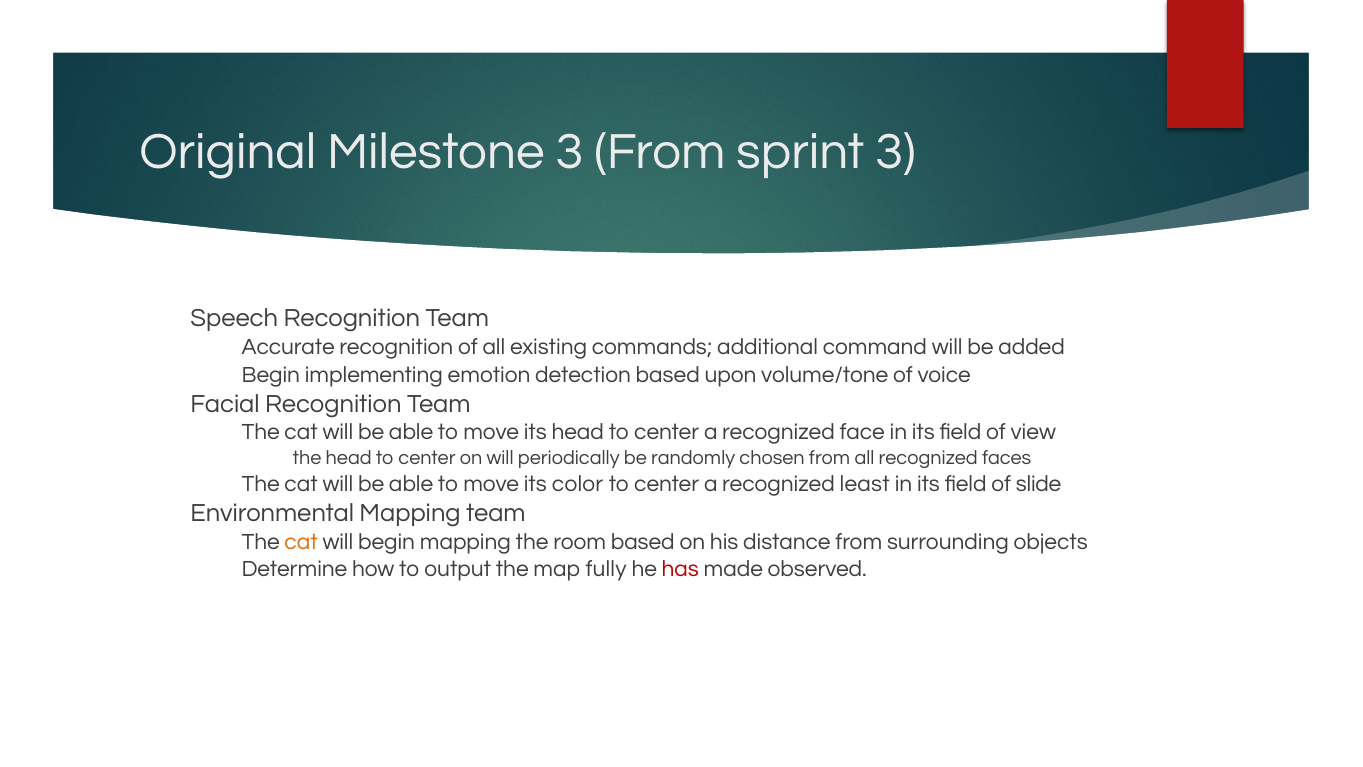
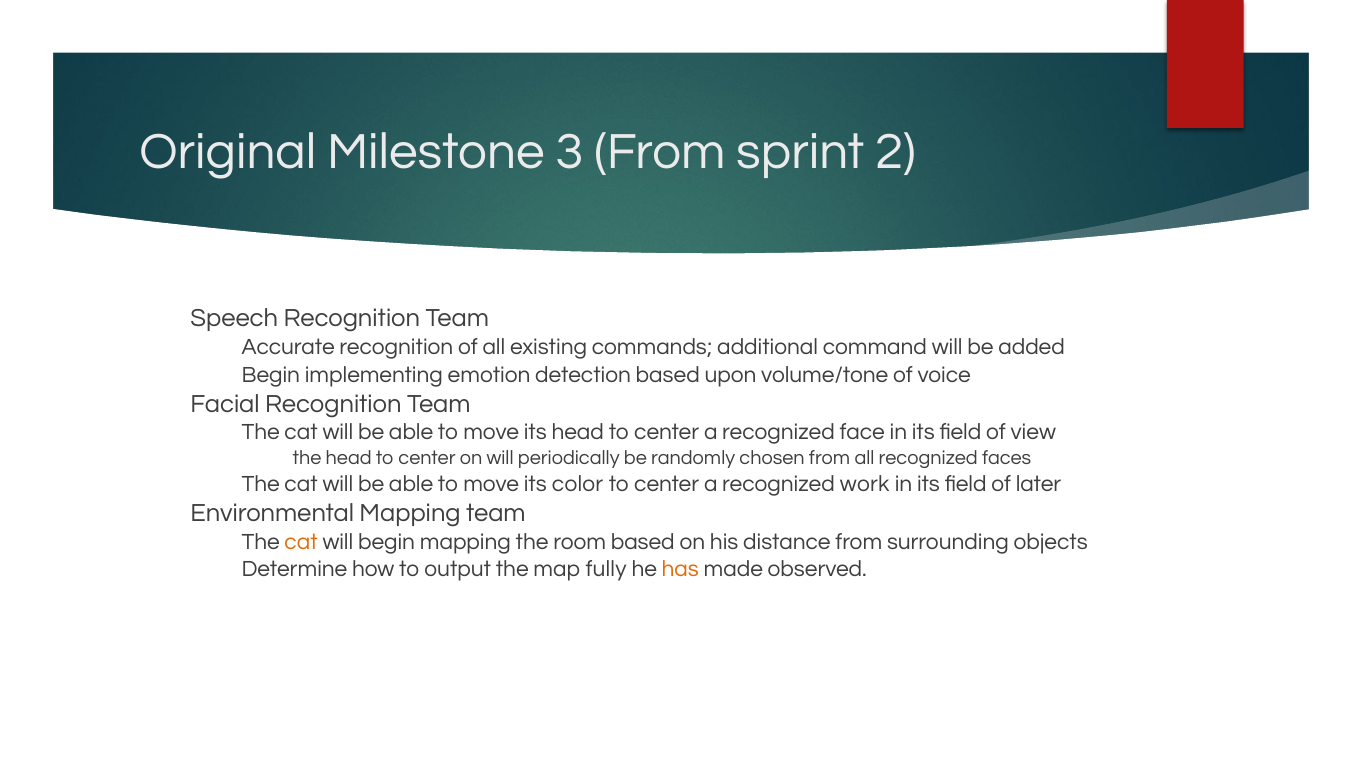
sprint 3: 3 -> 2
least: least -> work
slide: slide -> later
has colour: red -> orange
